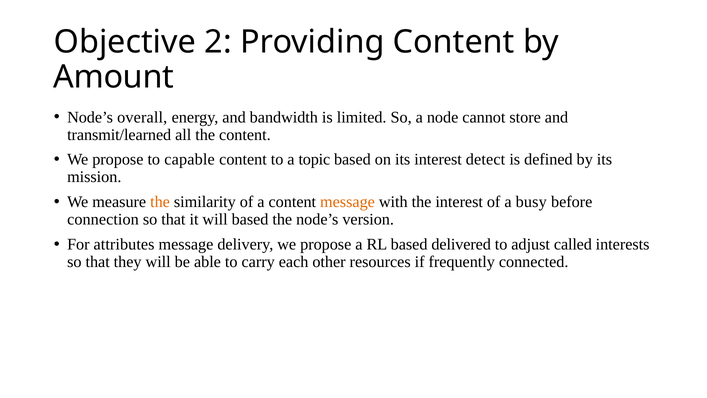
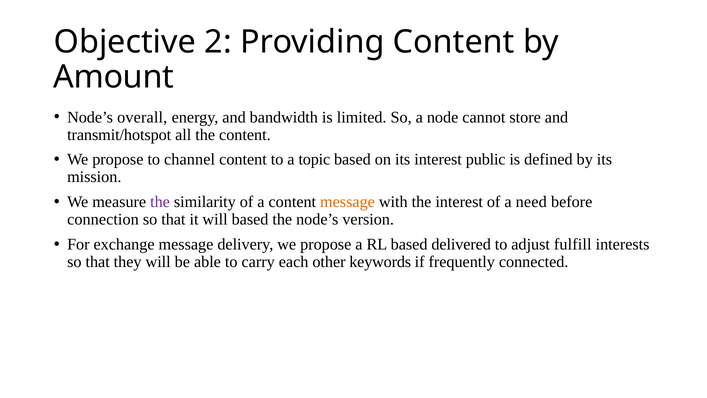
transmit/learned: transmit/learned -> transmit/hotspot
capable: capable -> channel
detect: detect -> public
the at (160, 202) colour: orange -> purple
busy: busy -> need
attributes: attributes -> exchange
called: called -> fulfill
resources: resources -> keywords
